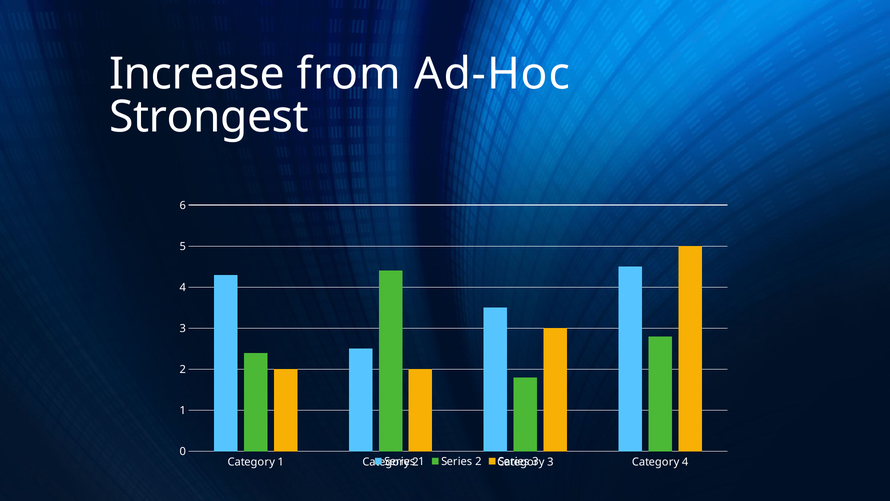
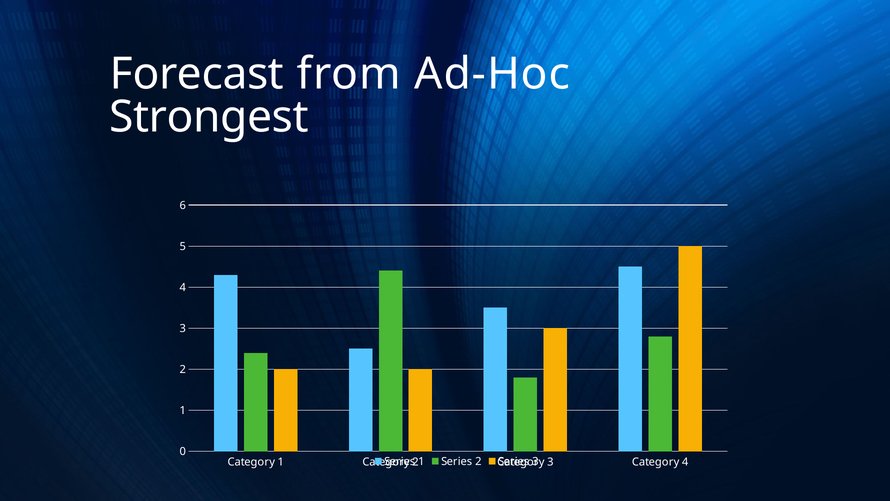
Increase: Increase -> Forecast
